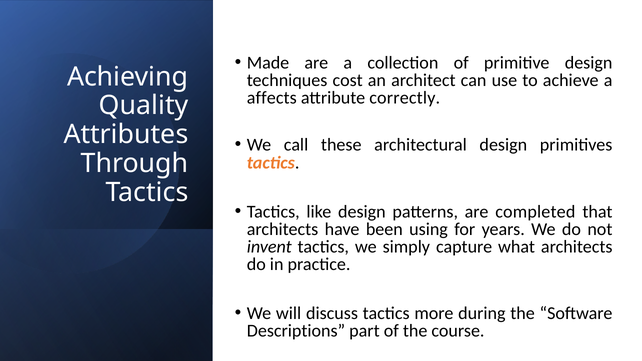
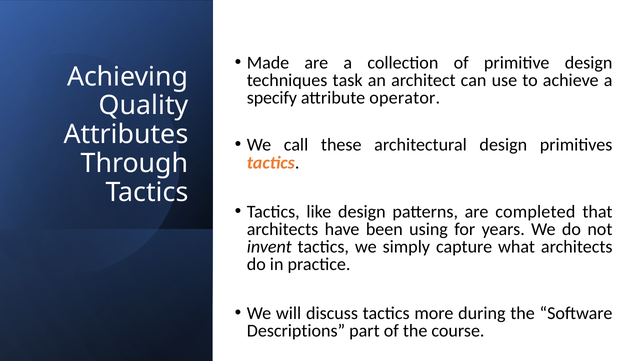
cost: cost -> task
affects: affects -> specify
correctly: correctly -> operator
